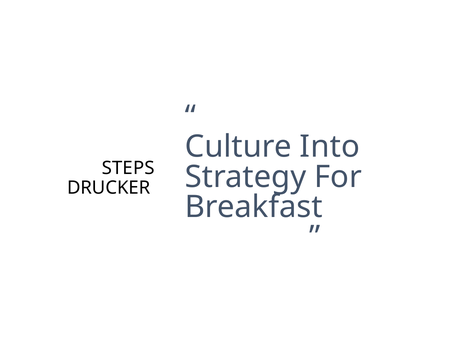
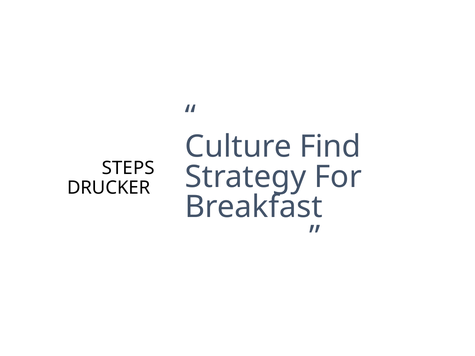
Into: Into -> Find
